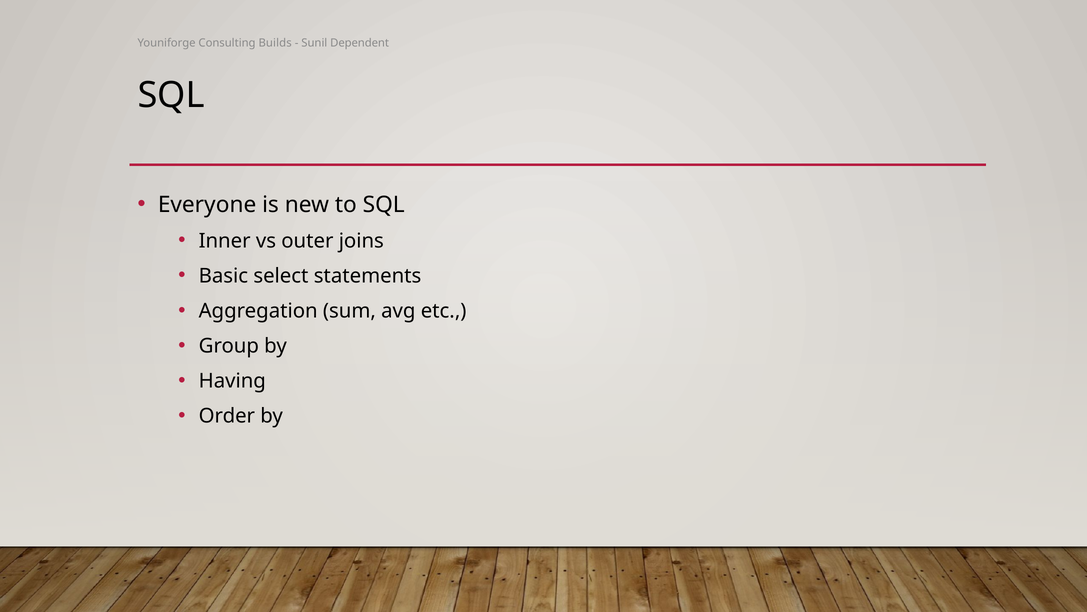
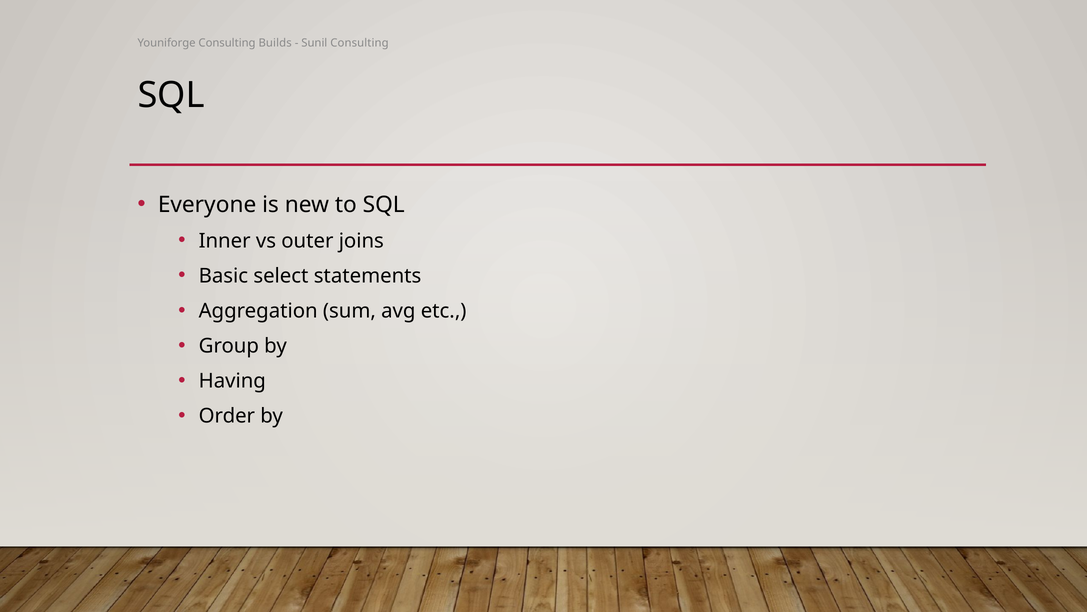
Sunil Dependent: Dependent -> Consulting
